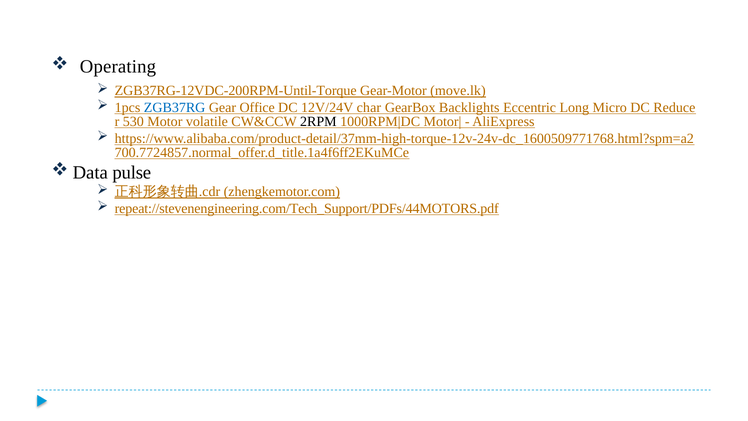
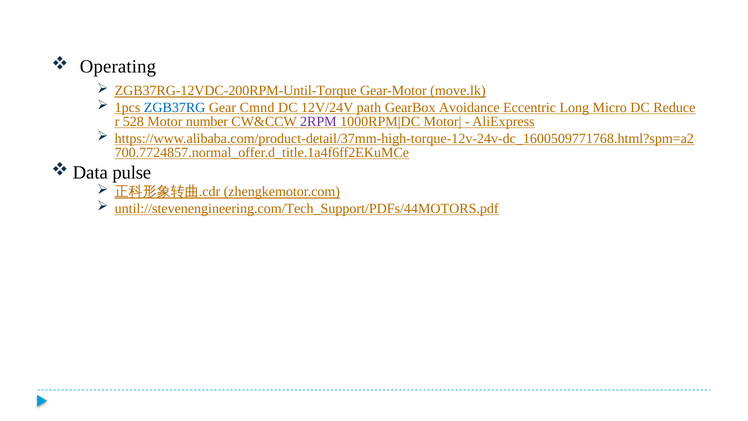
Office: Office -> Cmnd
char: char -> path
Backlights: Backlights -> Avoidance
530: 530 -> 528
volatile: volatile -> number
2RPM colour: black -> purple
repeat://stevenengineering.com/Tech_Support/PDFs/44MOTORS.pdf: repeat://stevenengineering.com/Tech_Support/PDFs/44MOTORS.pdf -> until://stevenengineering.com/Tech_Support/PDFs/44MOTORS.pdf
